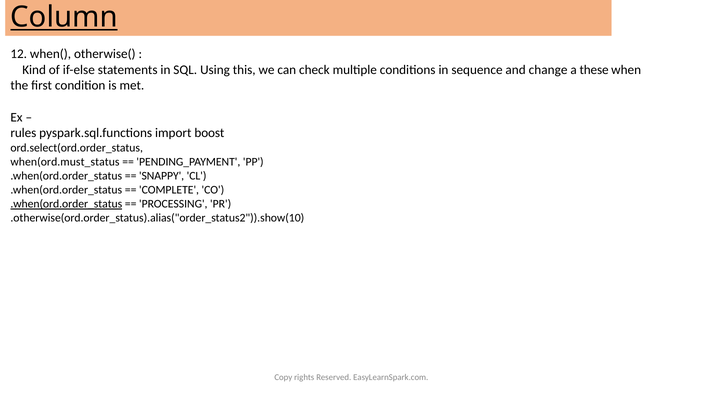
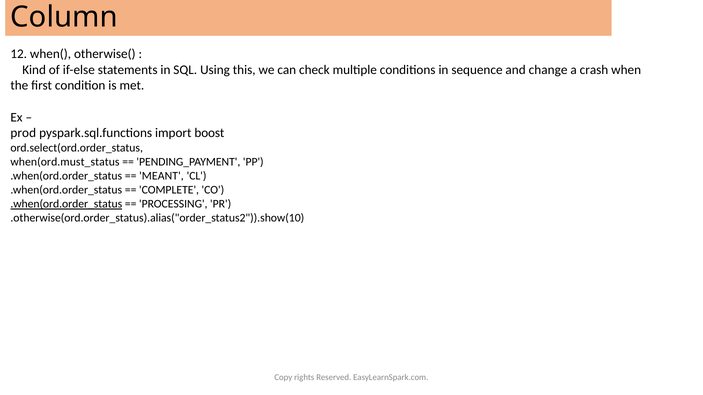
Column underline: present -> none
these: these -> crash
rules: rules -> prod
SNAPPY: SNAPPY -> MEANT
